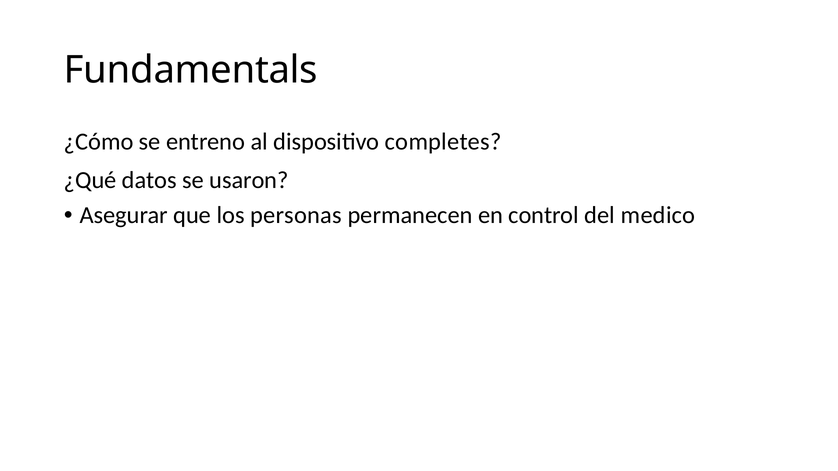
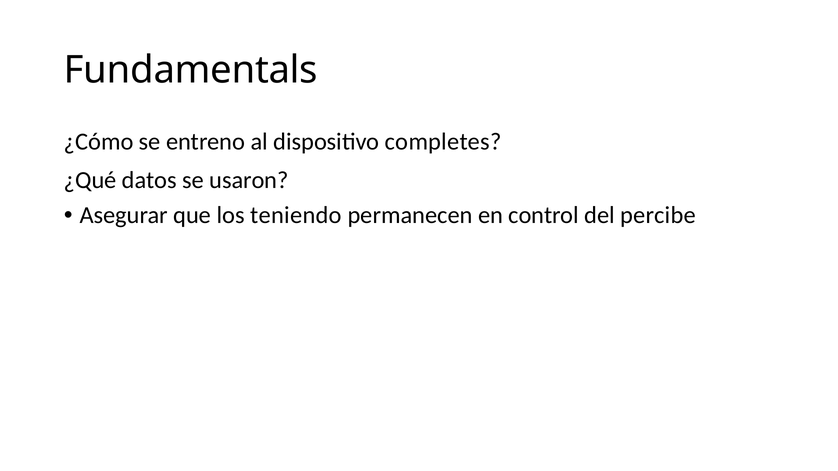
personas: personas -> teniendo
medico: medico -> percibe
